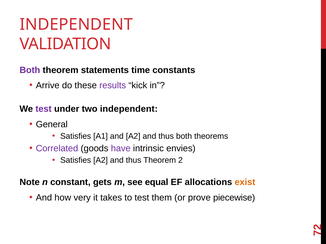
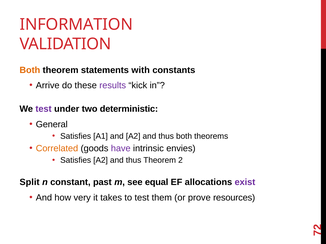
INDEPENDENT at (76, 25): INDEPENDENT -> INFORMATION
Both at (30, 70) colour: purple -> orange
time: time -> with
two independent: independent -> deterministic
Correlated colour: purple -> orange
Note: Note -> Split
gets: gets -> past
exist colour: orange -> purple
piecewise: piecewise -> resources
